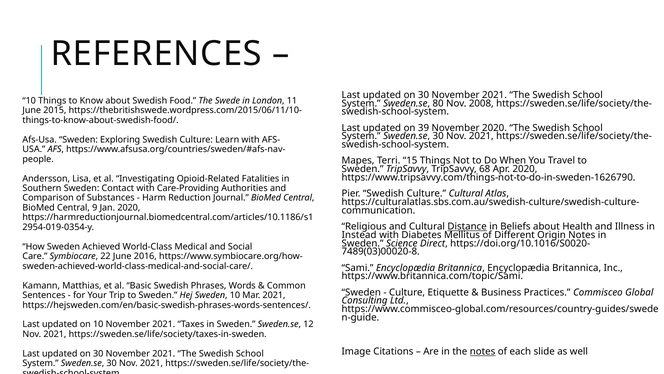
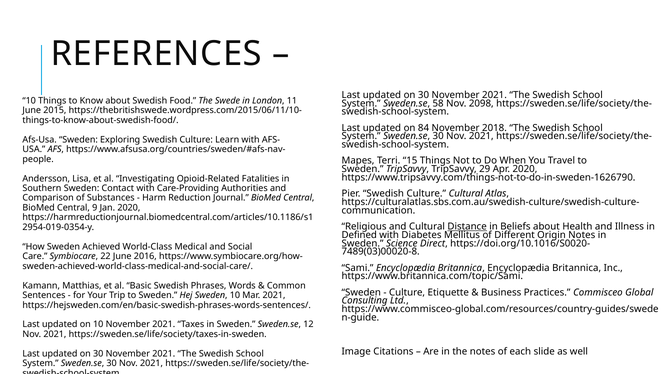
80: 80 -> 58
2008: 2008 -> 2098
39: 39 -> 84
November 2020: 2020 -> 2018
68: 68 -> 29
Instead: Instead -> Defined
notes at (483, 351) underline: present -> none
